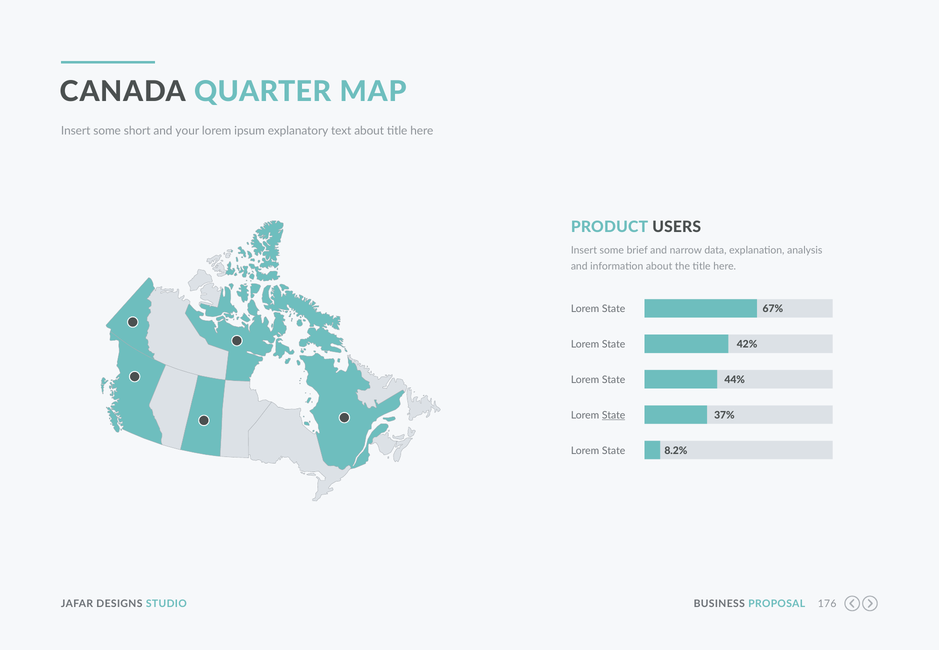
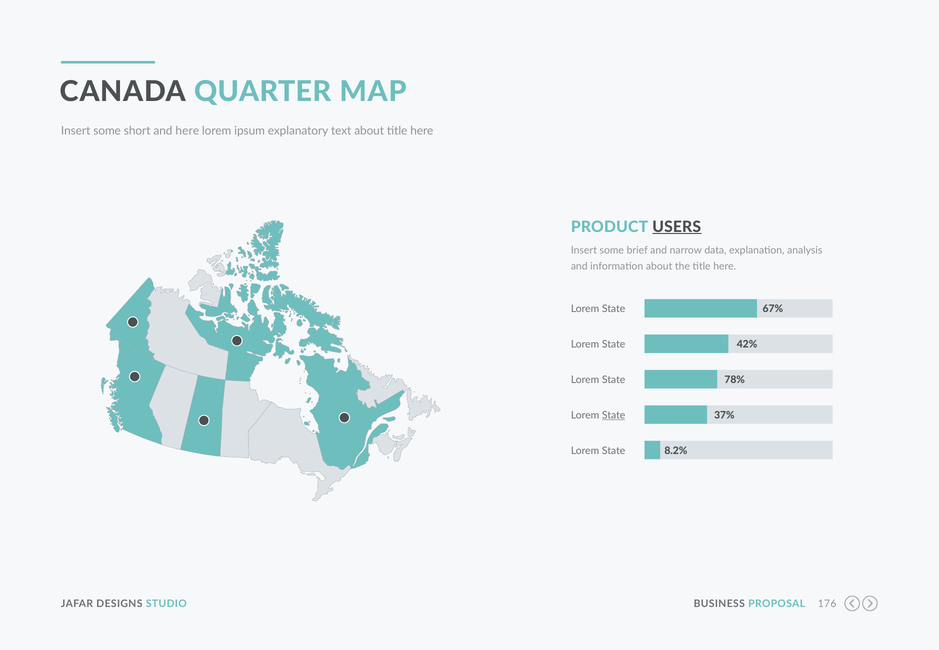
and your: your -> here
USERS underline: none -> present
44%: 44% -> 78%
